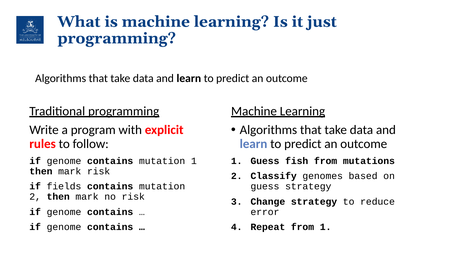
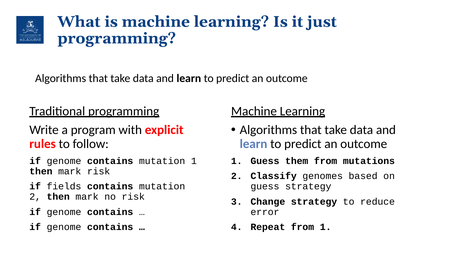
fish: fish -> them
